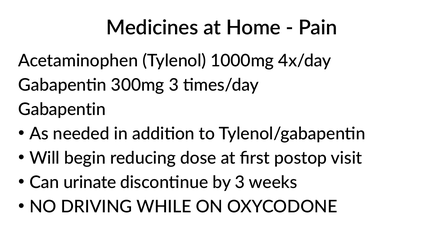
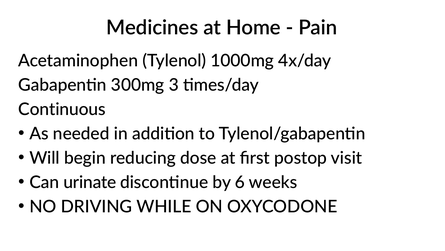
Gabapentin at (62, 109): Gabapentin -> Continuous
by 3: 3 -> 6
